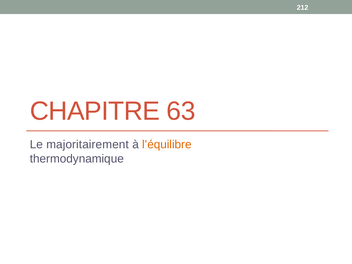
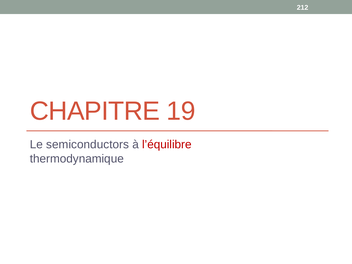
63: 63 -> 19
majoritairement: majoritairement -> semiconductors
l’équilibre colour: orange -> red
